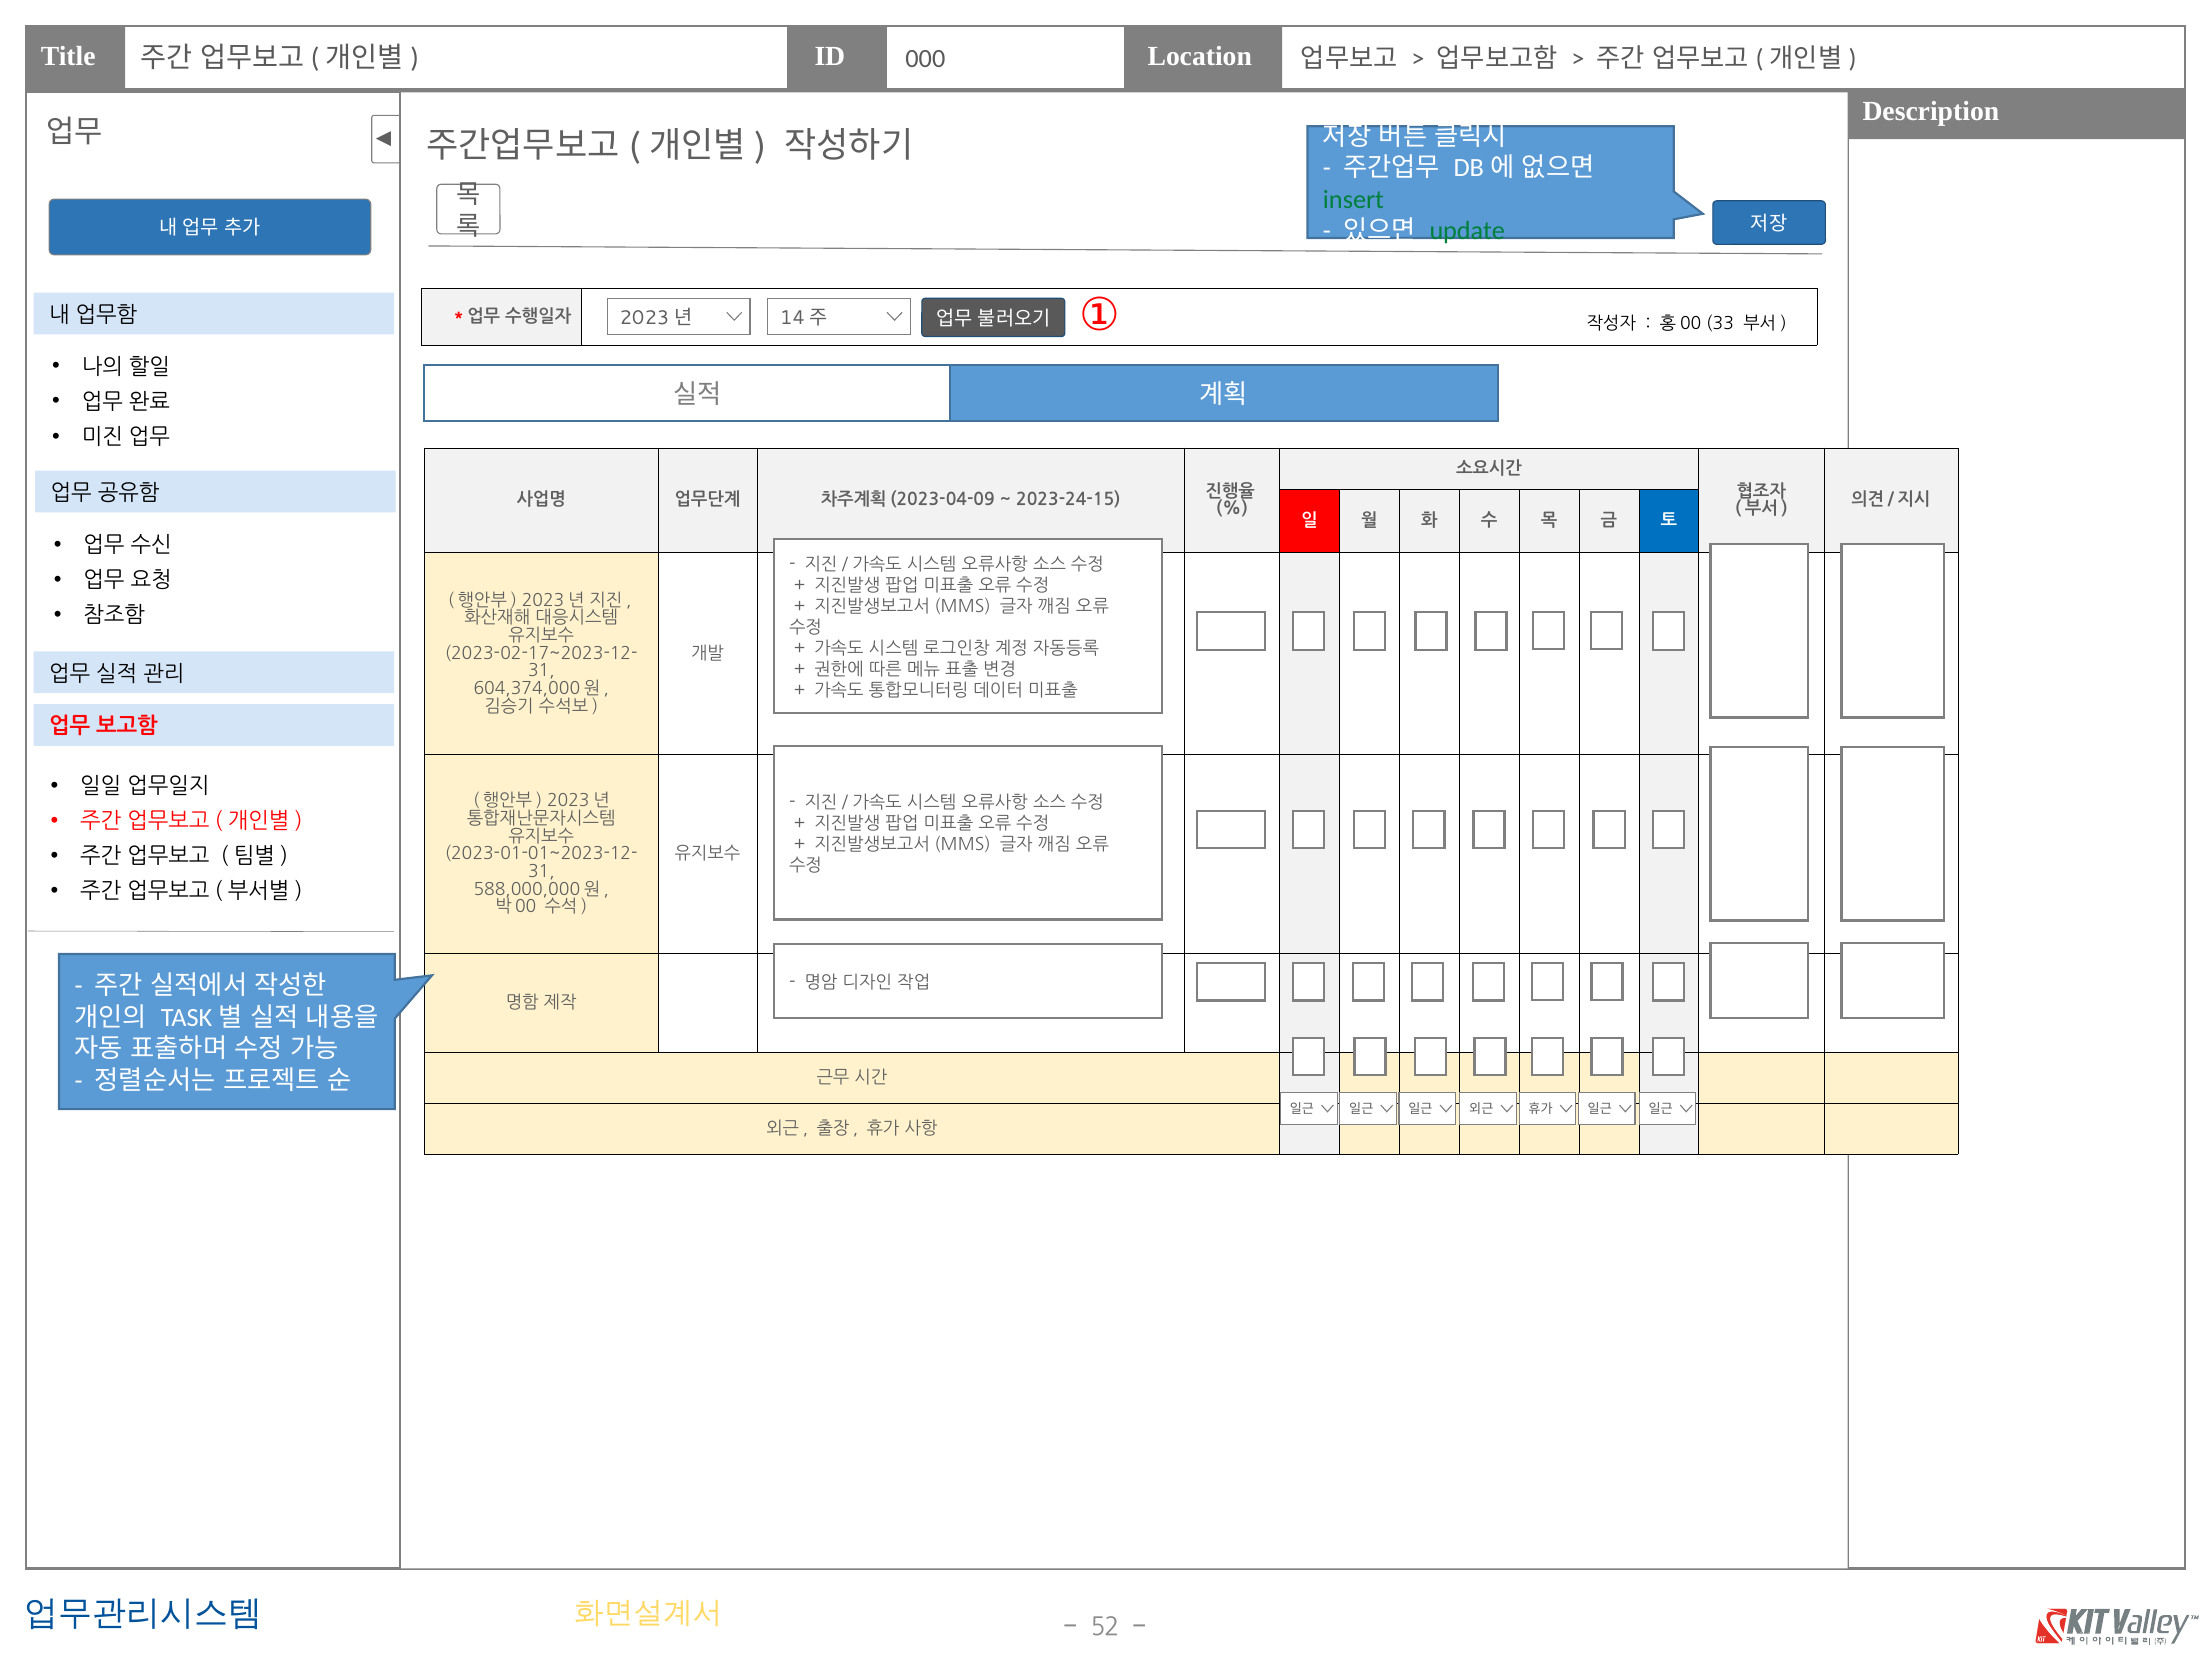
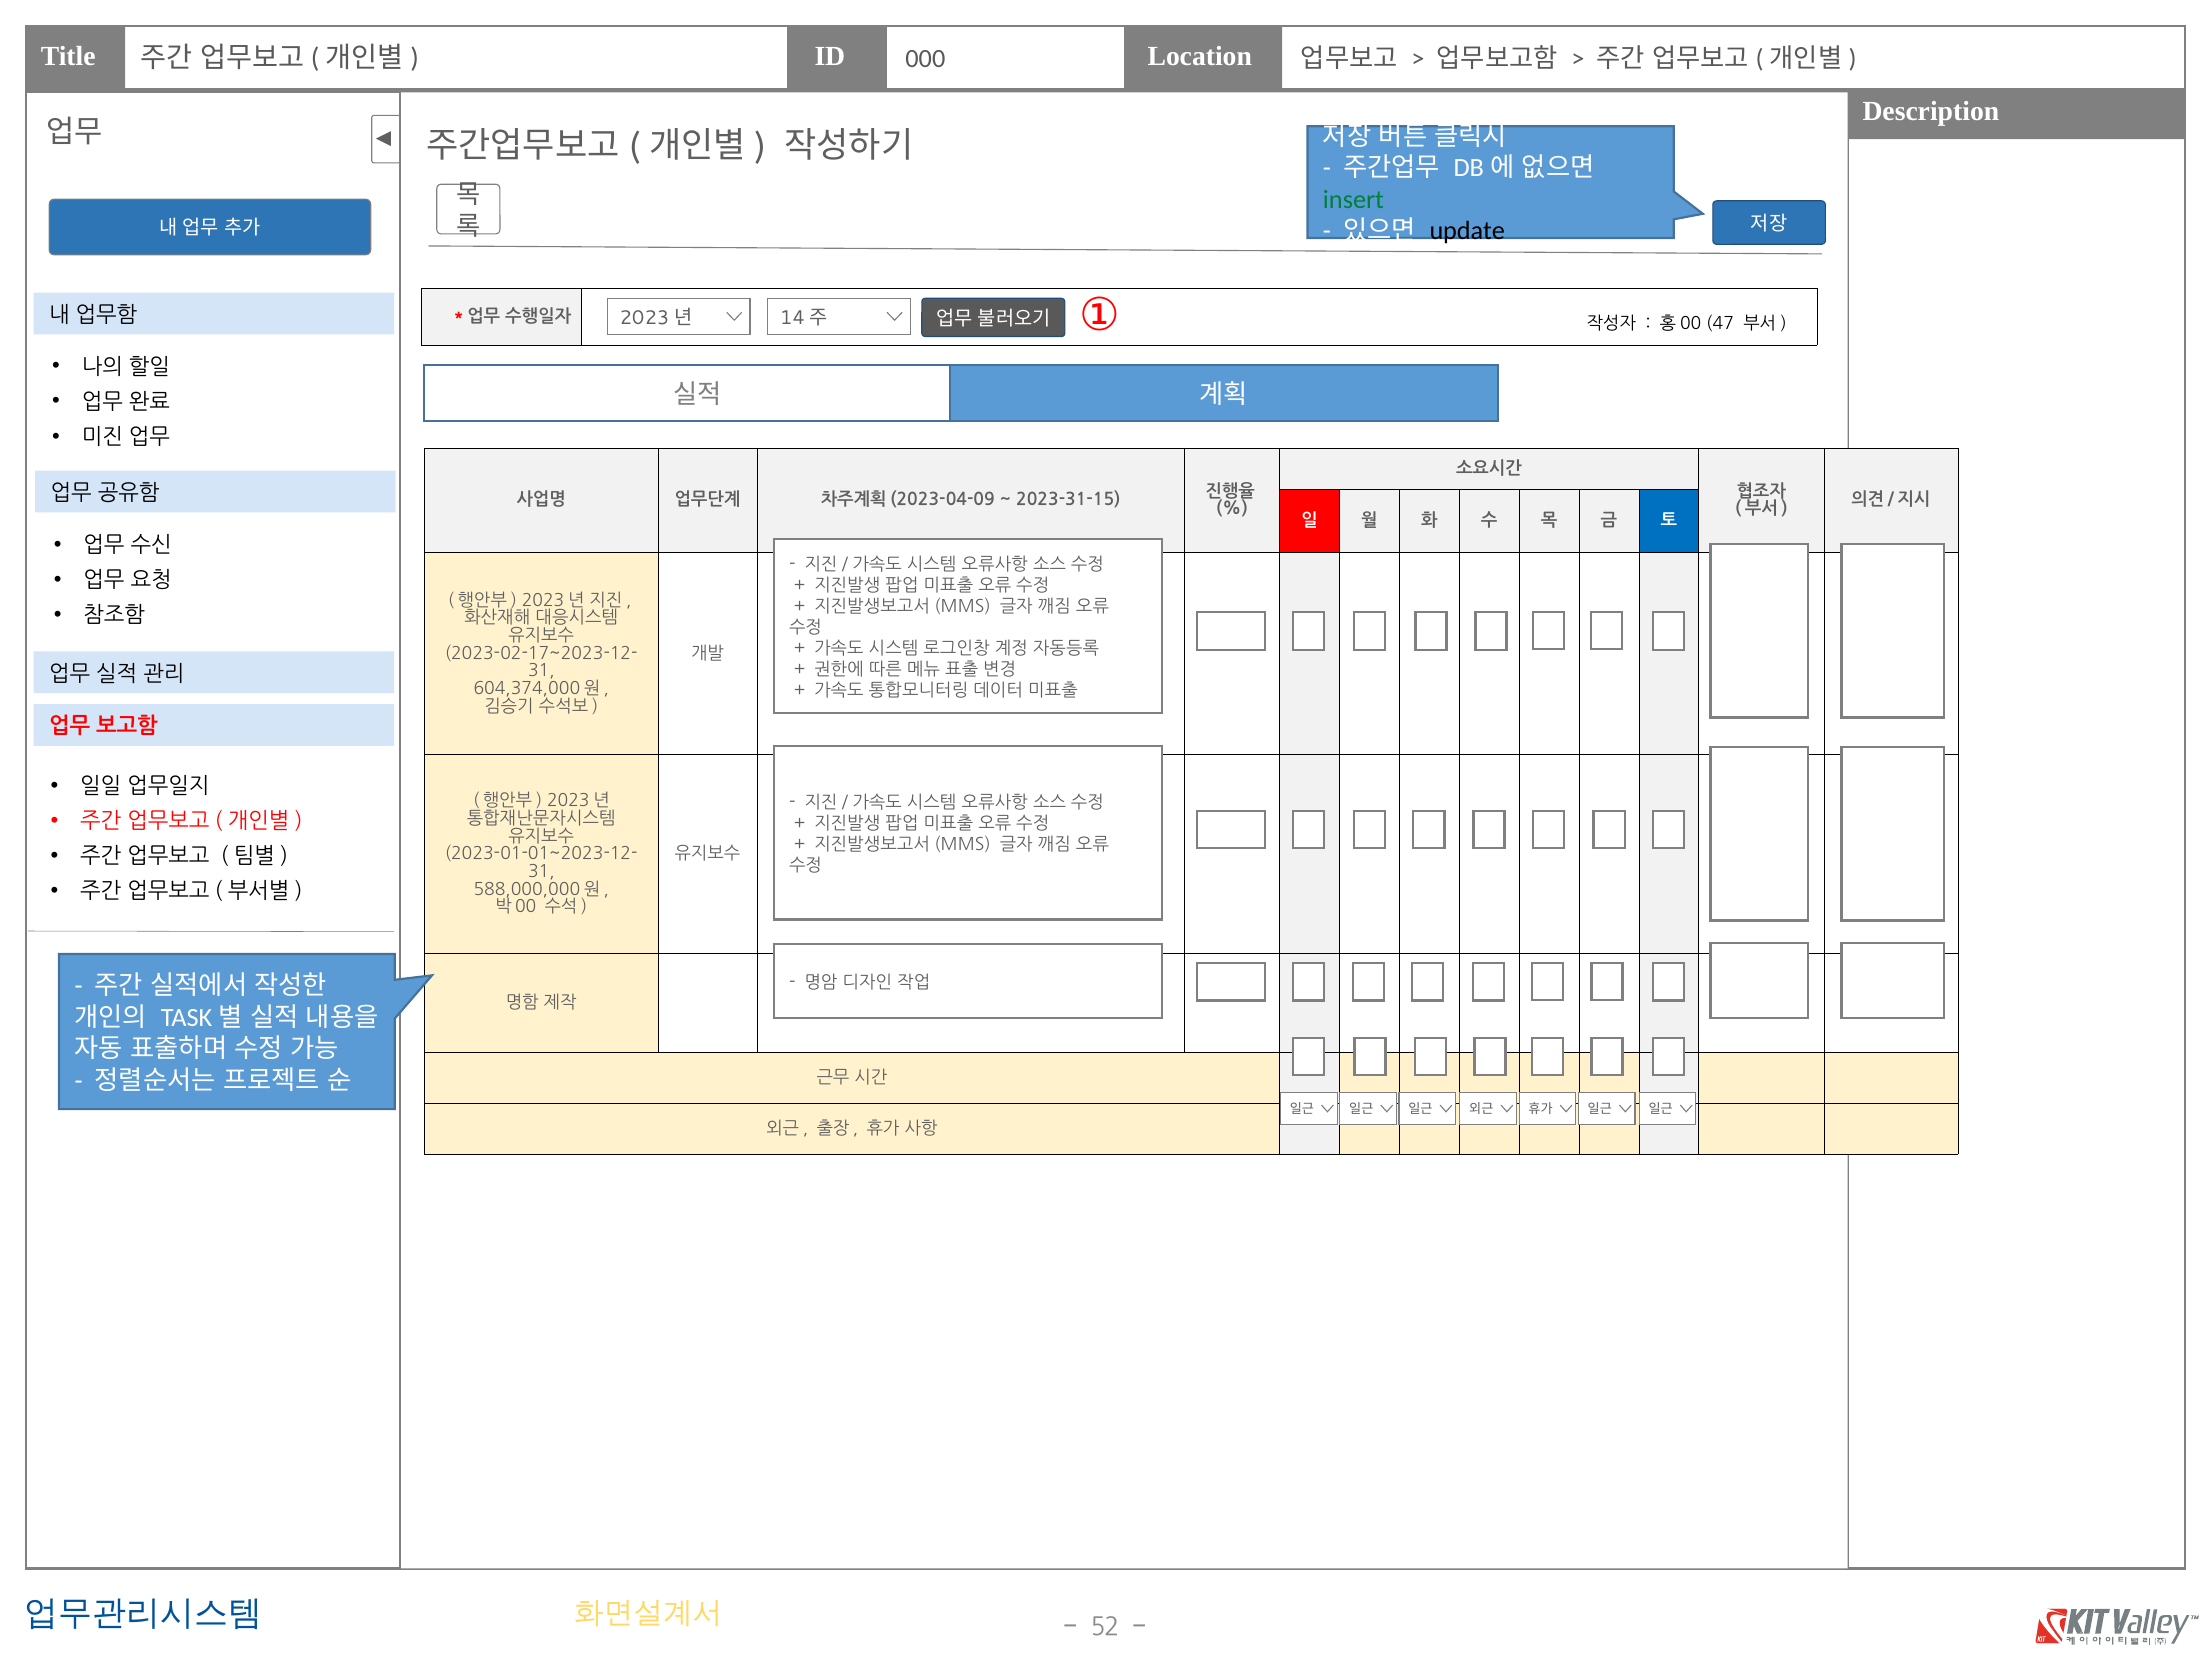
update colour: green -> black
33: 33 -> 47
2023-24-15: 2023-24-15 -> 2023-31-15
